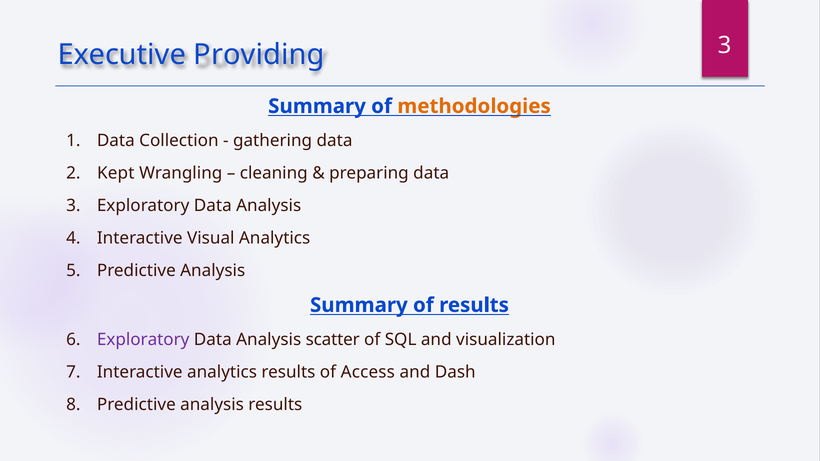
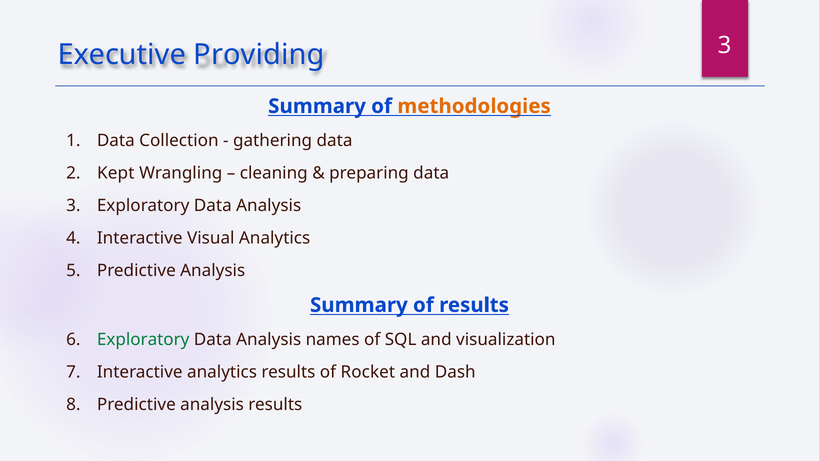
Exploratory at (143, 340) colour: purple -> green
scatter: scatter -> names
Access: Access -> Rocket
